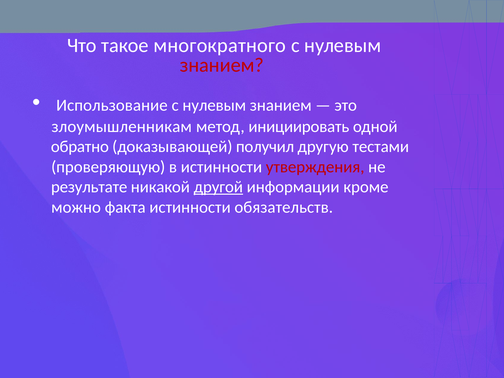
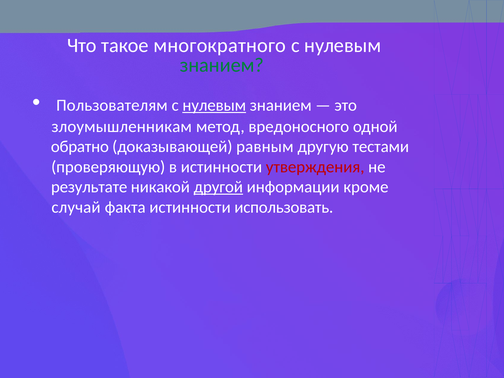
знанием at (222, 65) colour: red -> green
Использование: Использование -> Пользователям
нулевым at (214, 105) underline: none -> present
инициировать: инициировать -> вредоносного
получил: получил -> равным
можно: можно -> случай
обязательств: обязательств -> использовать
